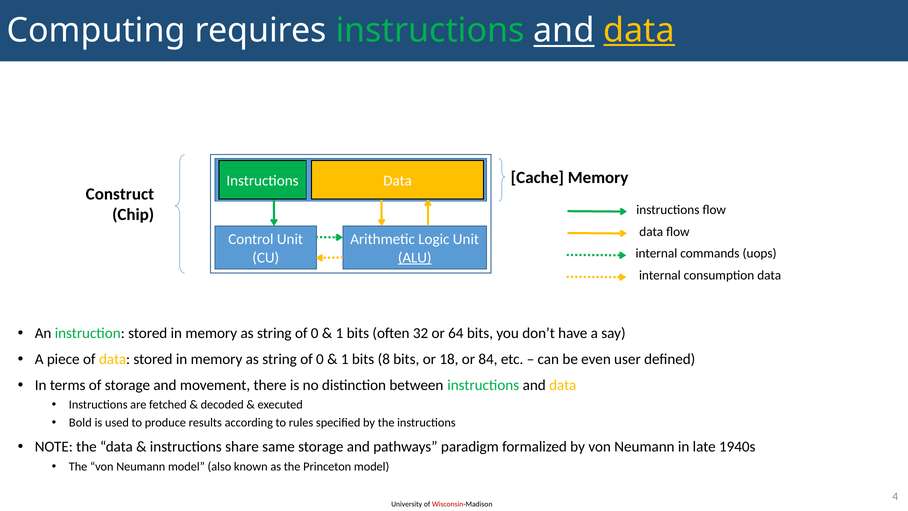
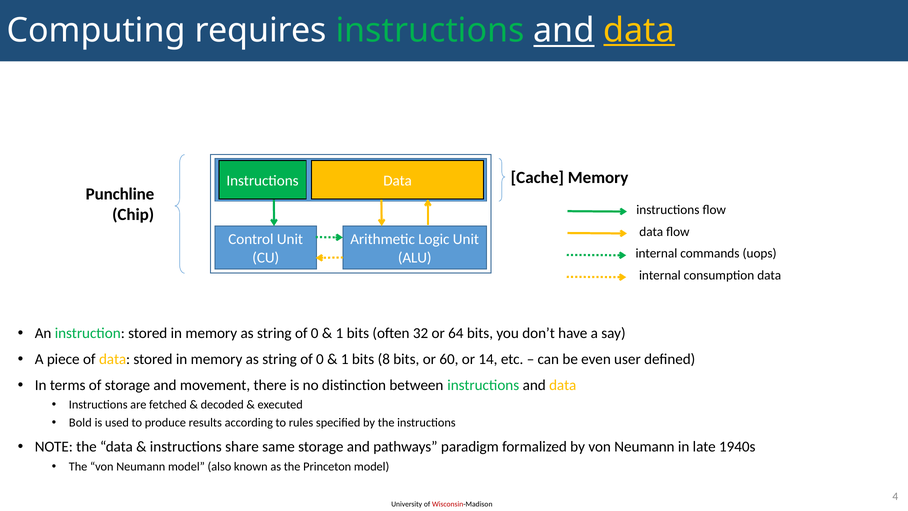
Construct: Construct -> Punchline
ALU underline: present -> none
18: 18 -> 60
84: 84 -> 14
